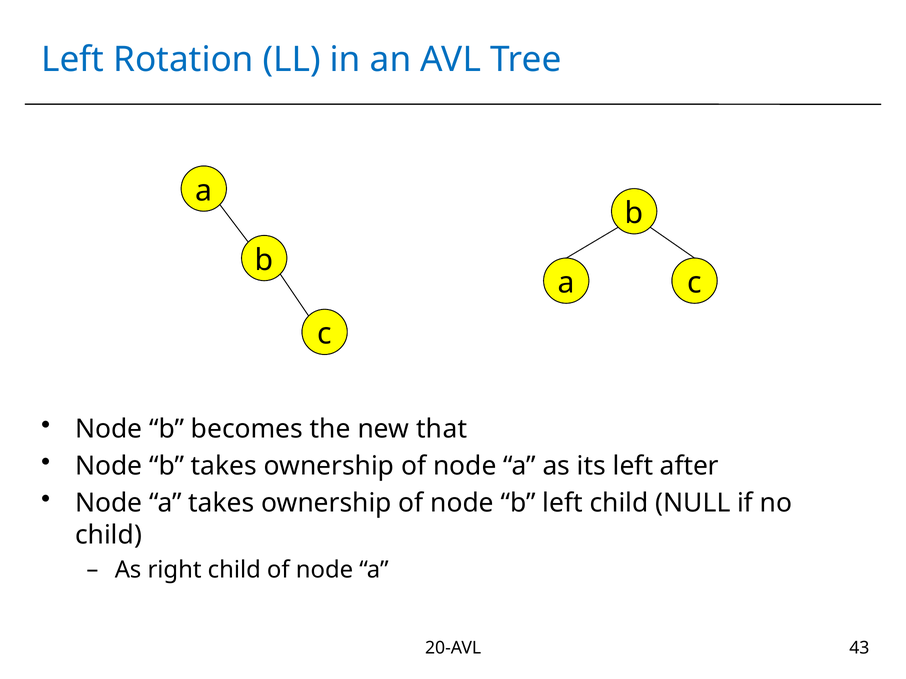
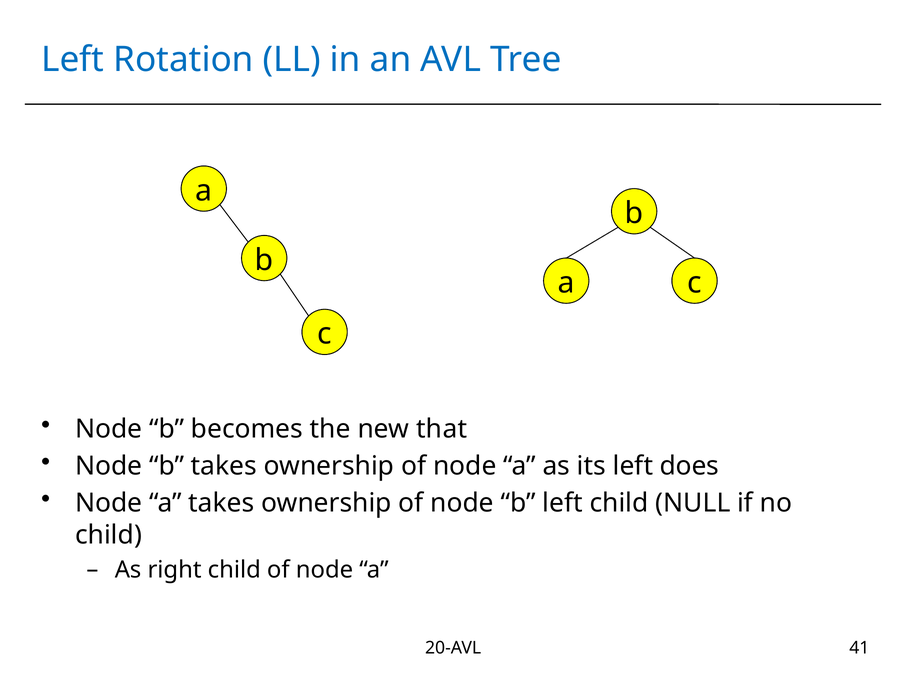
after: after -> does
43: 43 -> 41
